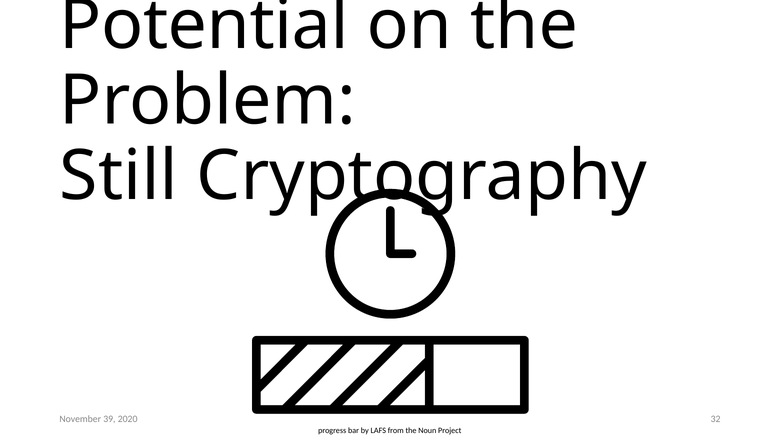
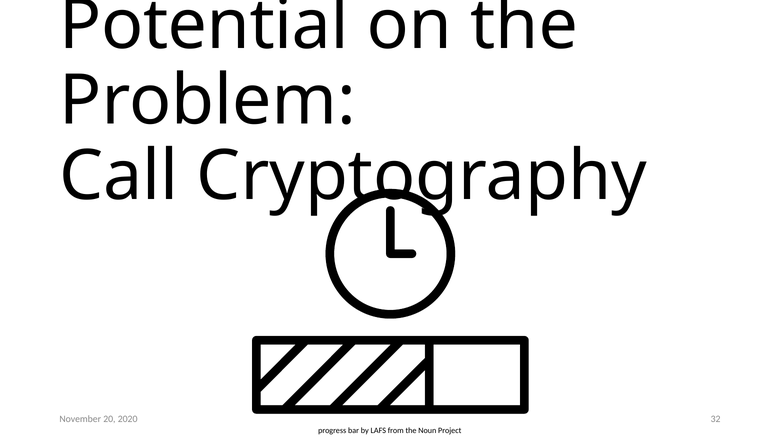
Still: Still -> Call
39: 39 -> 20
